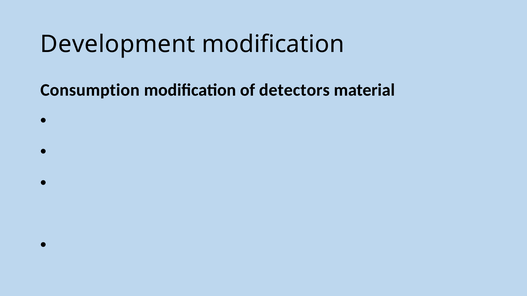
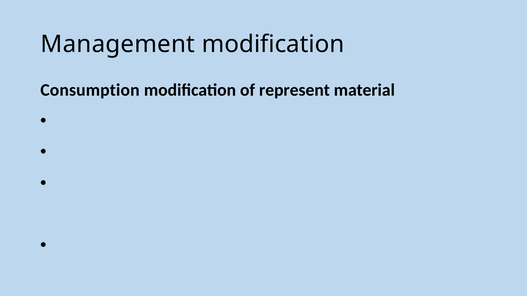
Development: Development -> Management
detectors: detectors -> represent
